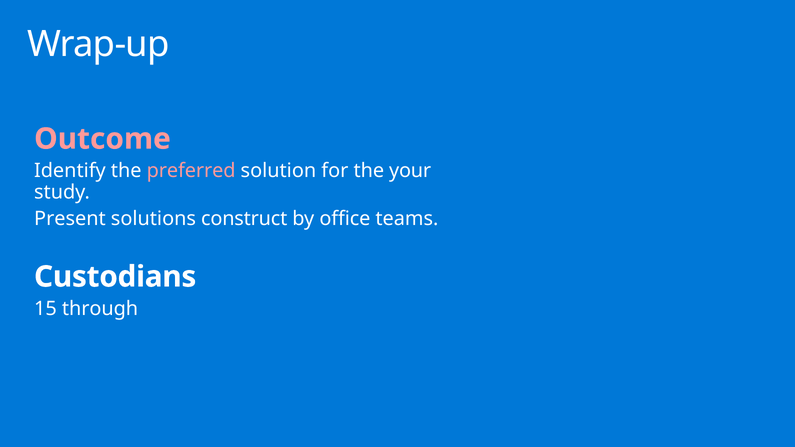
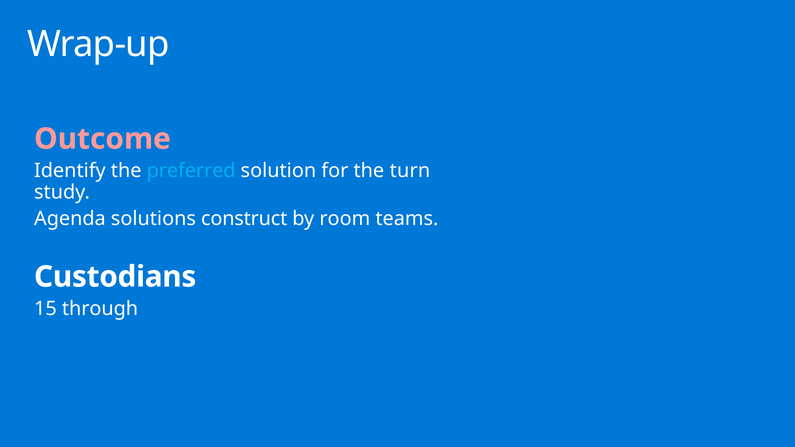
preferred colour: pink -> light blue
your: your -> turn
Present: Present -> Agenda
office: office -> room
